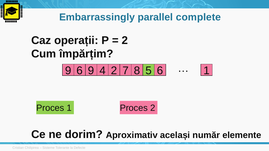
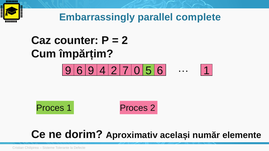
operații: operații -> counter
8: 8 -> 0
